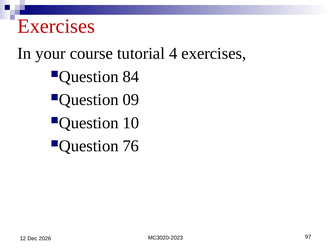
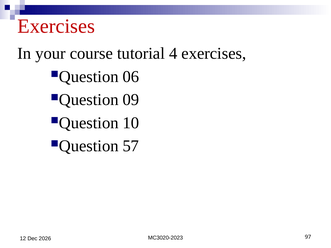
84: 84 -> 06
76: 76 -> 57
